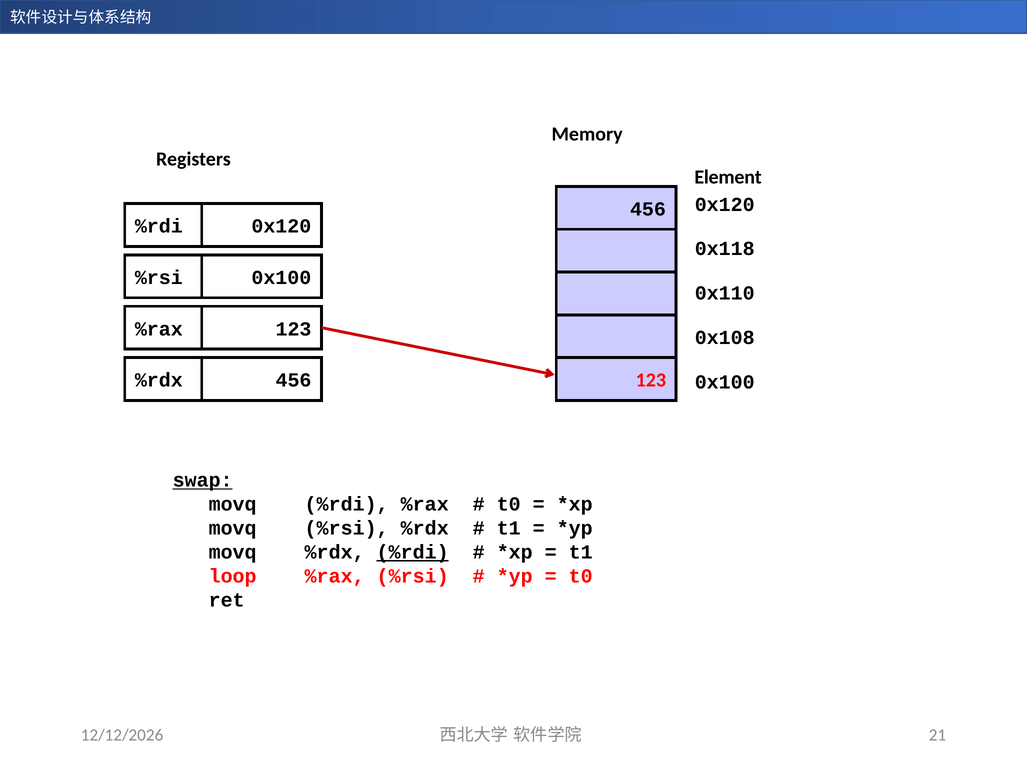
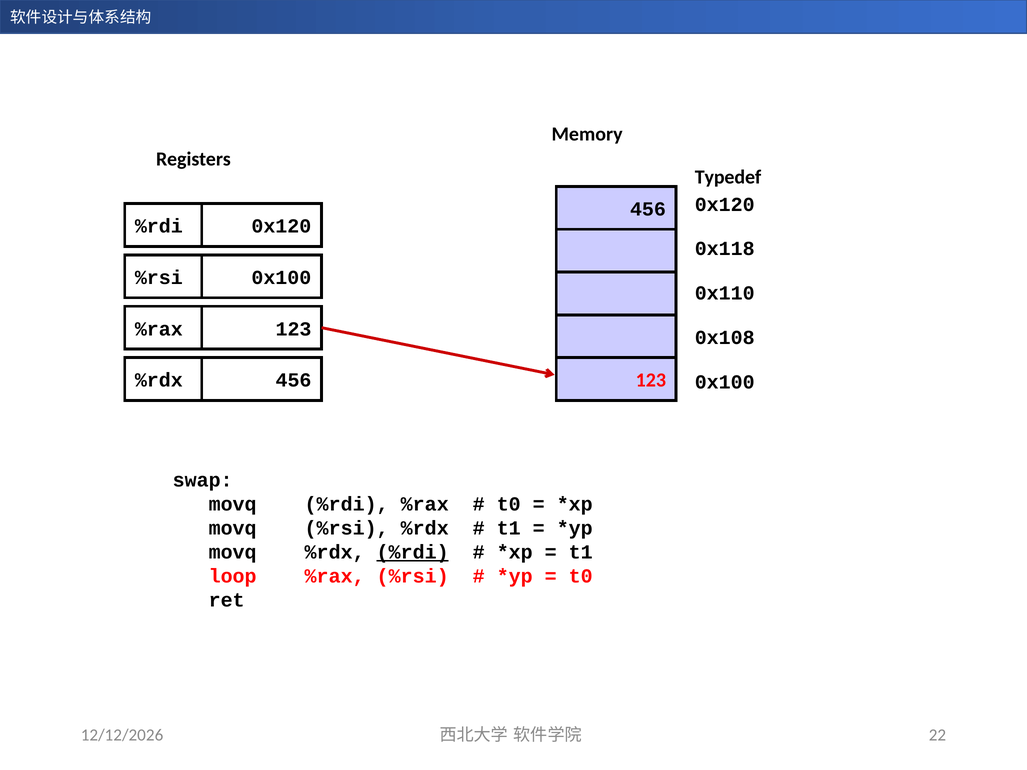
Element: Element -> Typedef
swap underline: present -> none
21: 21 -> 22
